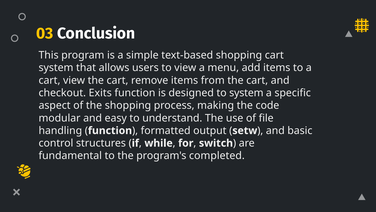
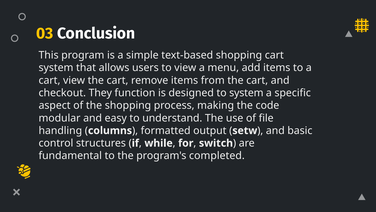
Exits: Exits -> They
function at (110, 130): function -> columns
